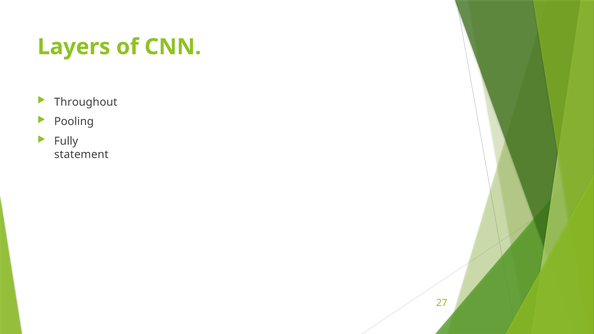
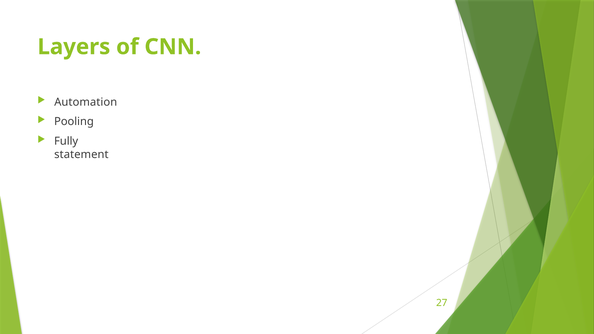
Throughout: Throughout -> Automation
